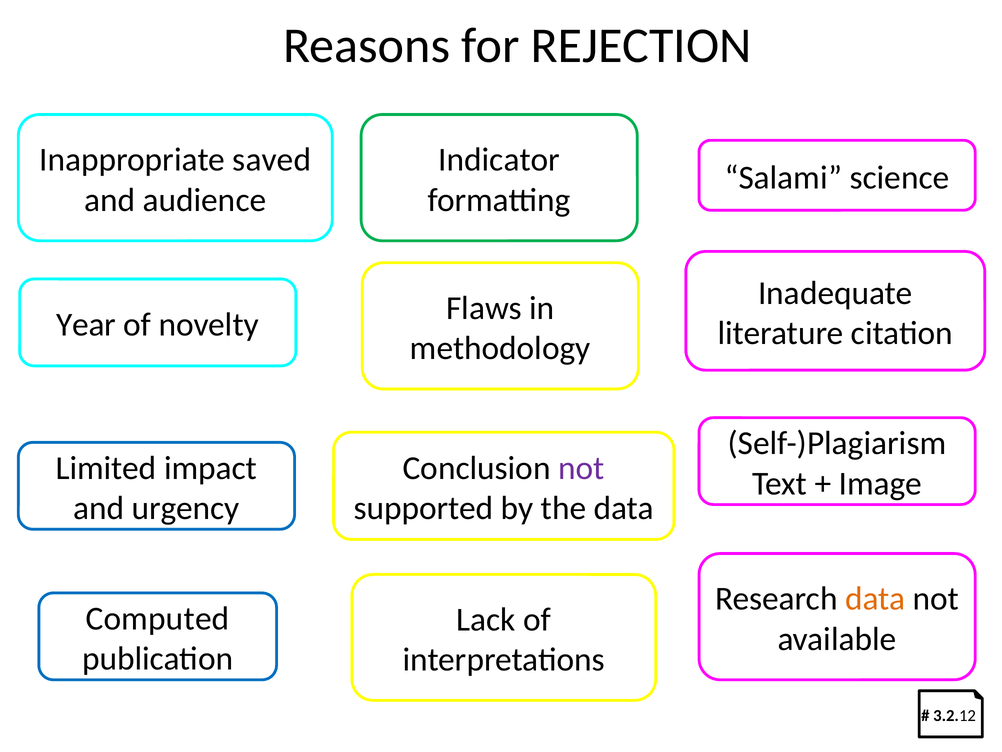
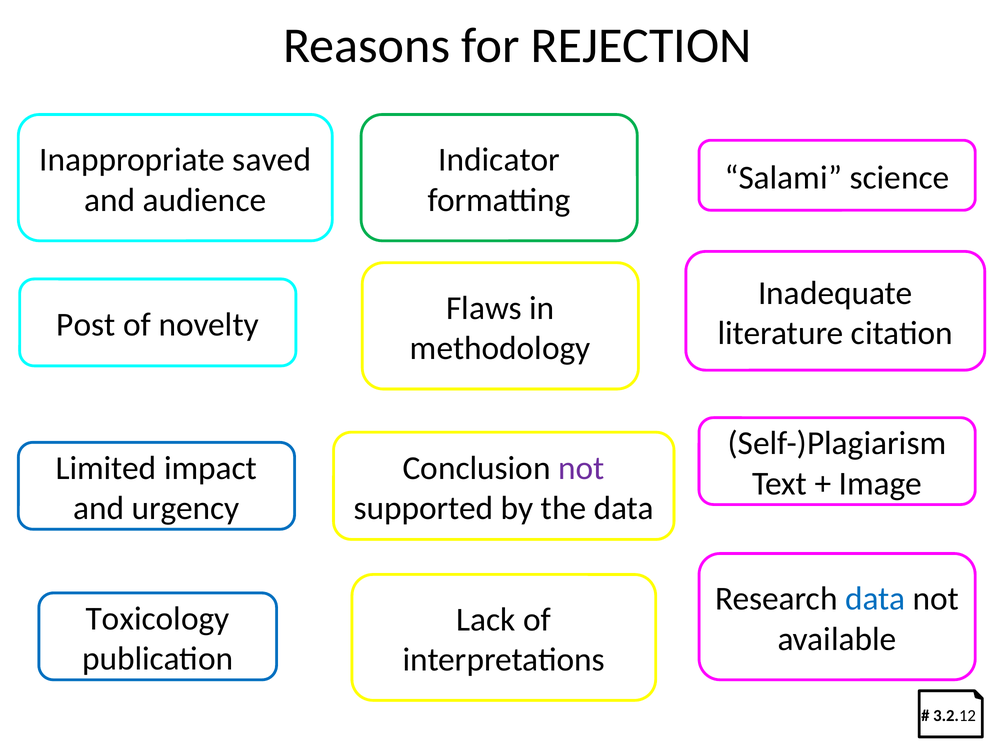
Year: Year -> Post
data at (875, 598) colour: orange -> blue
Computed: Computed -> Toxicology
